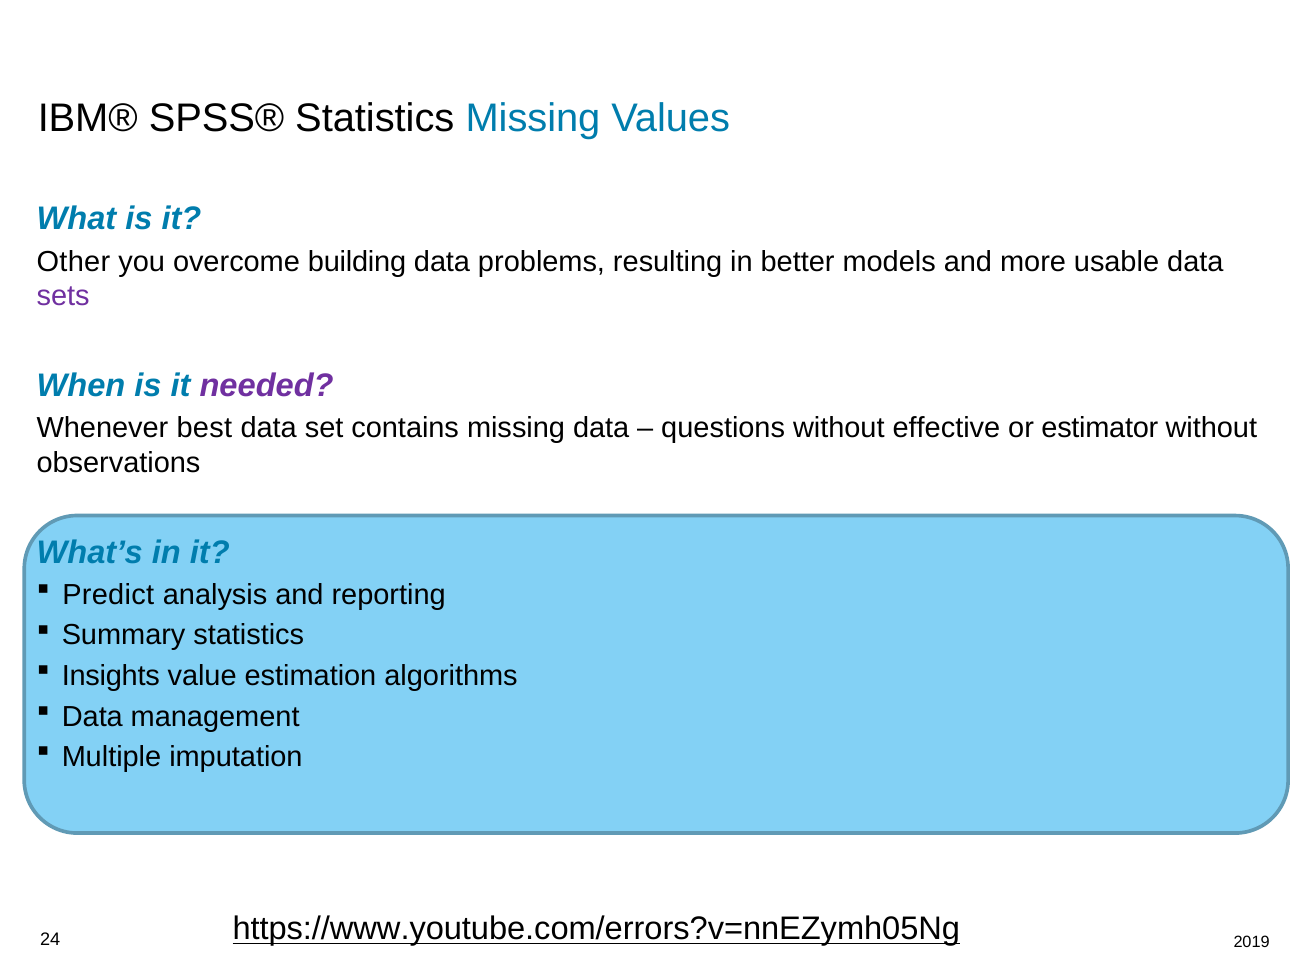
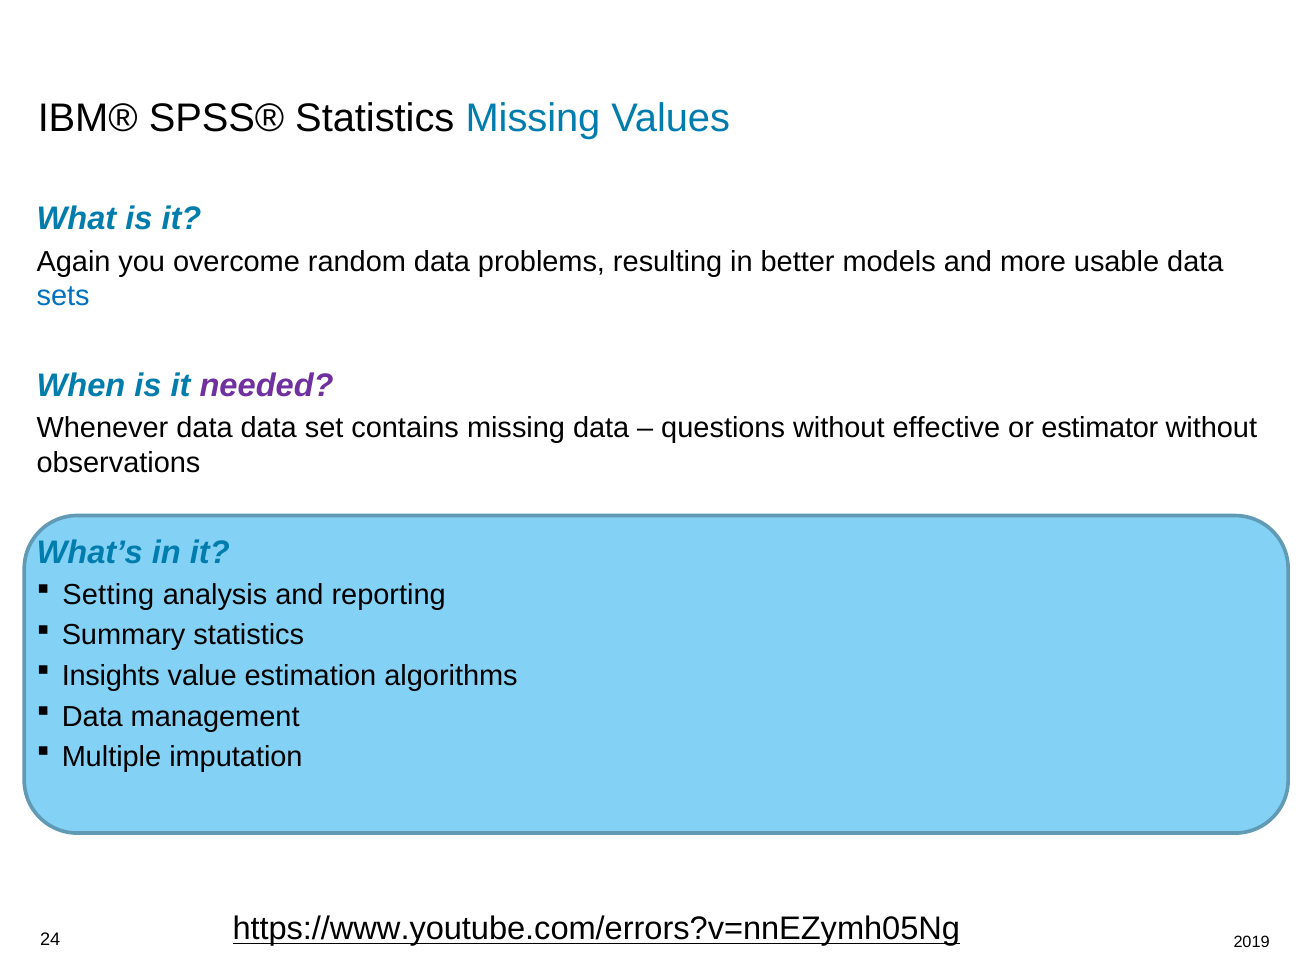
Other: Other -> Again
building: building -> random
sets colour: purple -> blue
Whenever best: best -> data
Predict: Predict -> Setting
